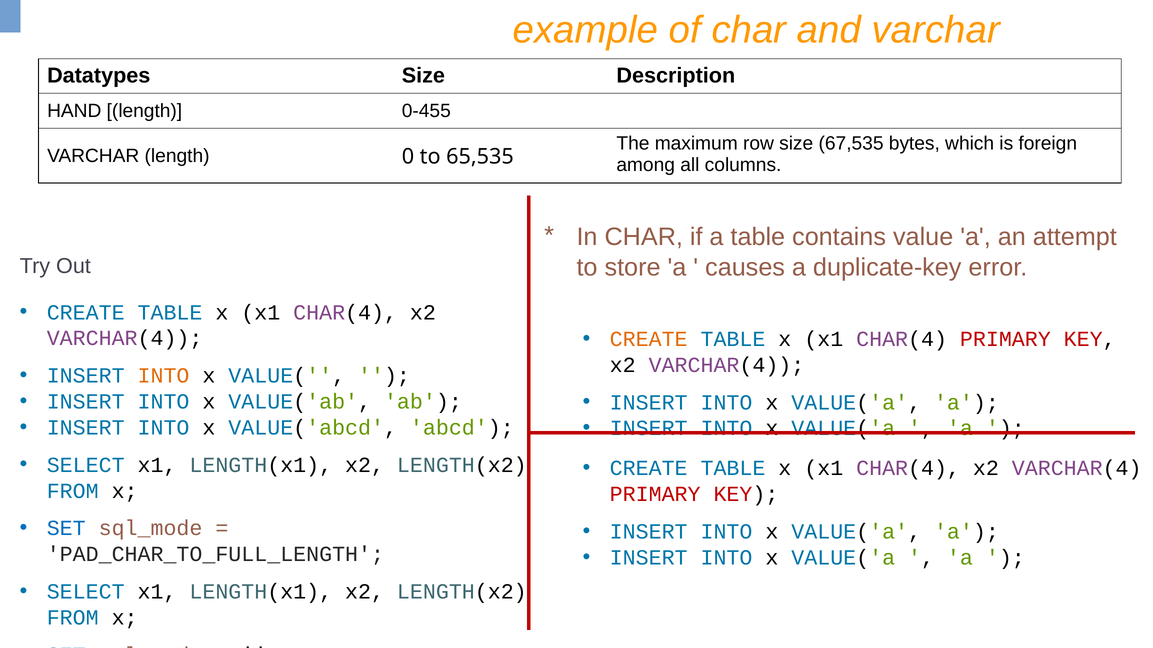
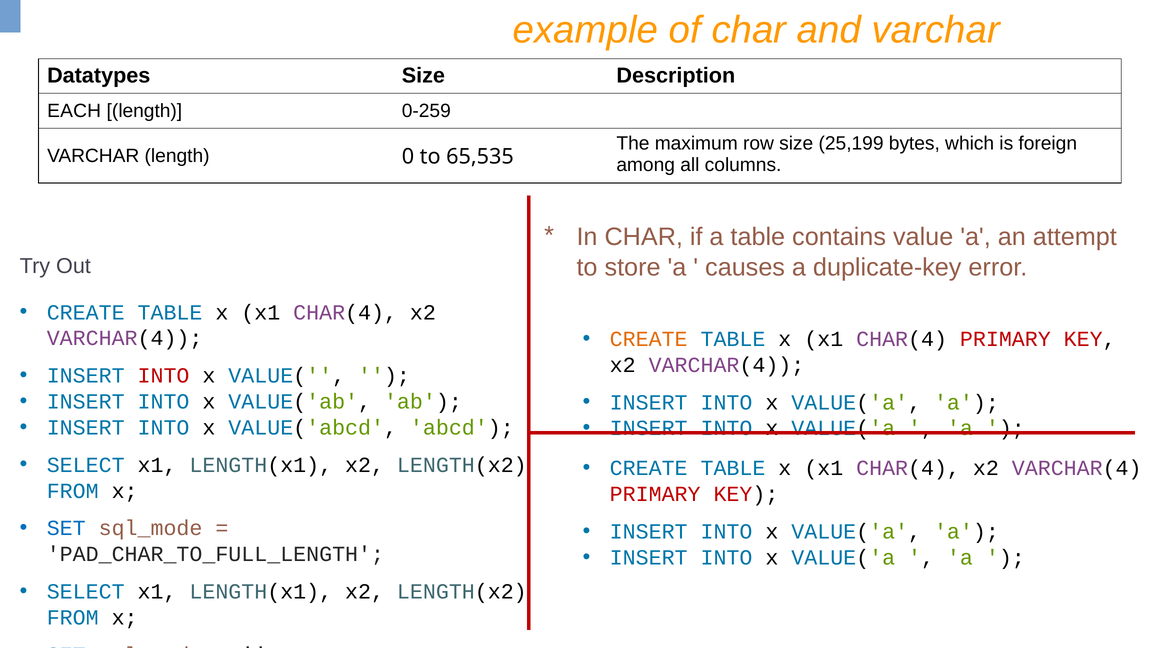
HAND: HAND -> EACH
0-455: 0-455 -> 0-259
67,535: 67,535 -> 25,199
INTO at (164, 376) colour: orange -> red
